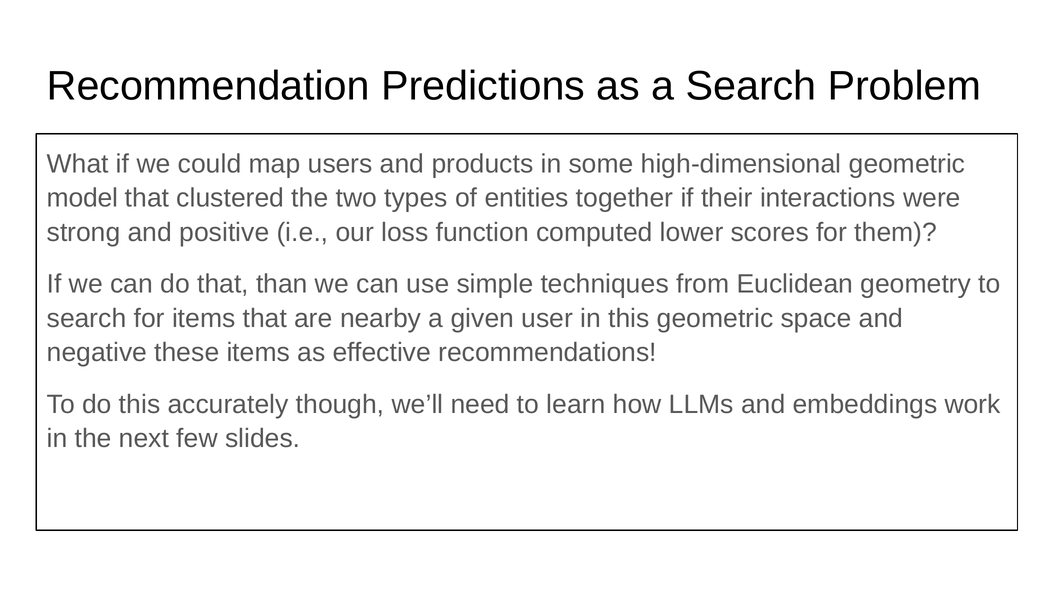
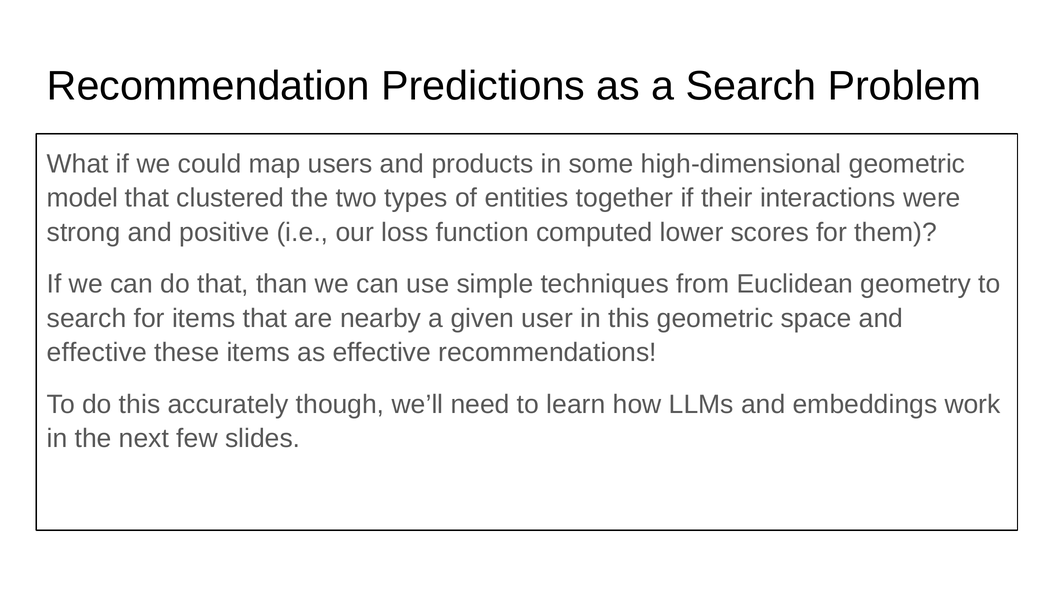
negative at (97, 353): negative -> effective
